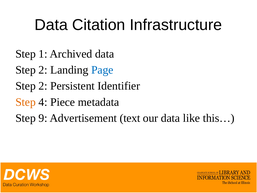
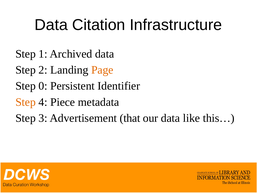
Page colour: blue -> orange
2 at (43, 86): 2 -> 0
9: 9 -> 3
text: text -> that
